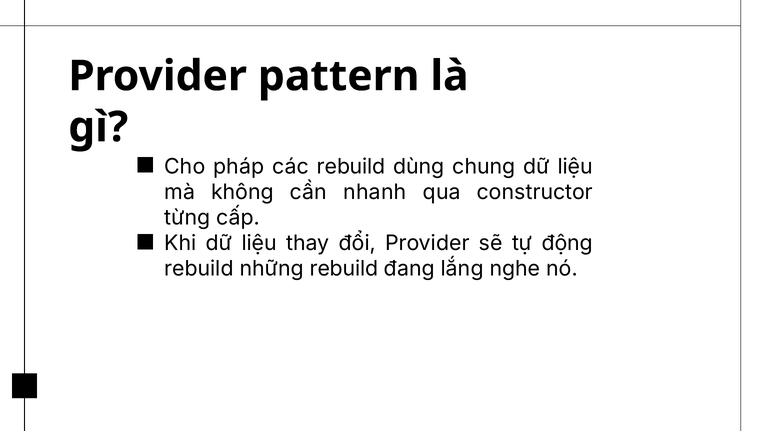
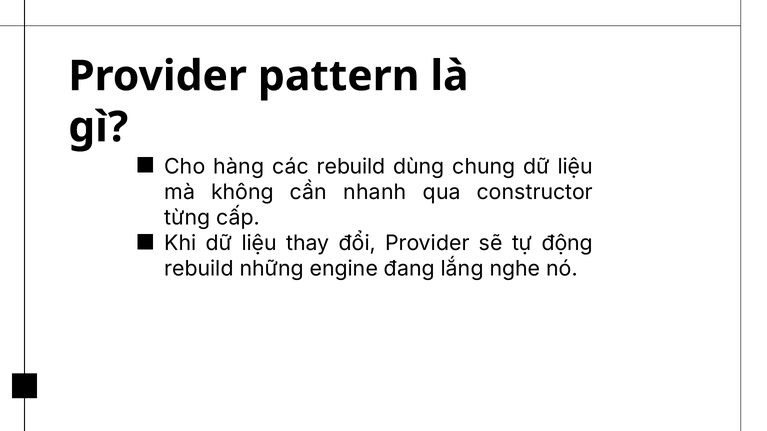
pháp: pháp -> hàng
những rebuild: rebuild -> engine
